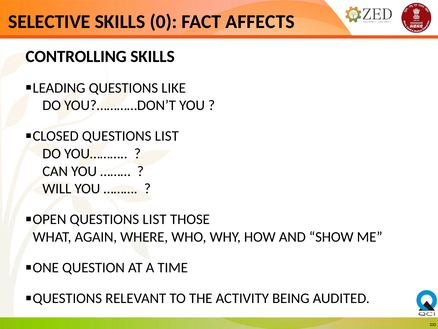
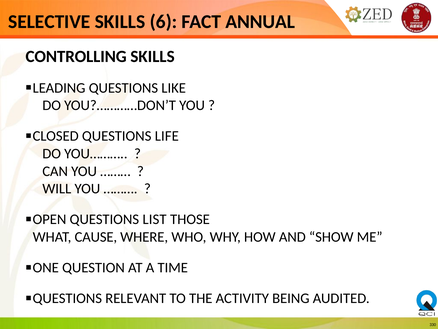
0: 0 -> 6
AFFECTS: AFFECTS -> ANNUAL
CLOSED QUESTIONS LIST: LIST -> LIFE
AGAIN: AGAIN -> CAUSE
